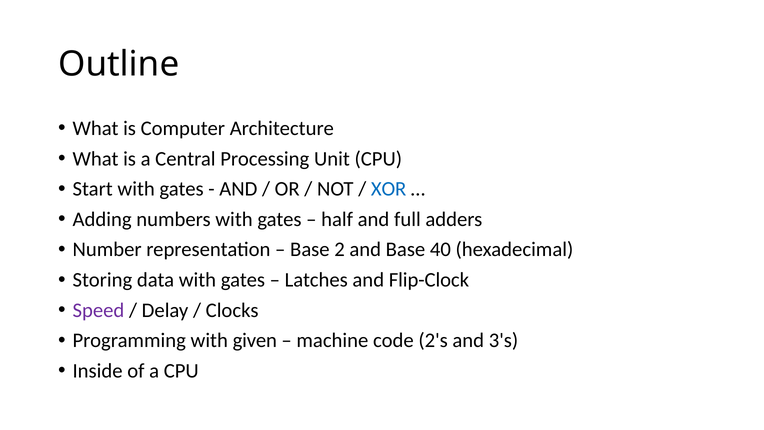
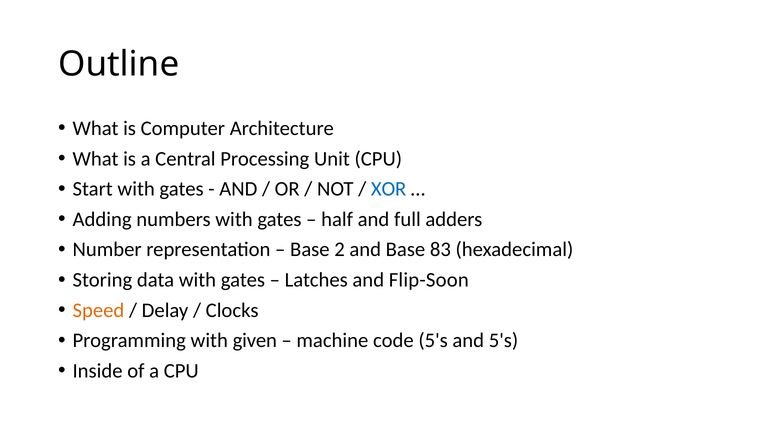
40: 40 -> 83
Flip-Clock: Flip-Clock -> Flip-Soon
Speed colour: purple -> orange
code 2's: 2's -> 5's
and 3's: 3's -> 5's
